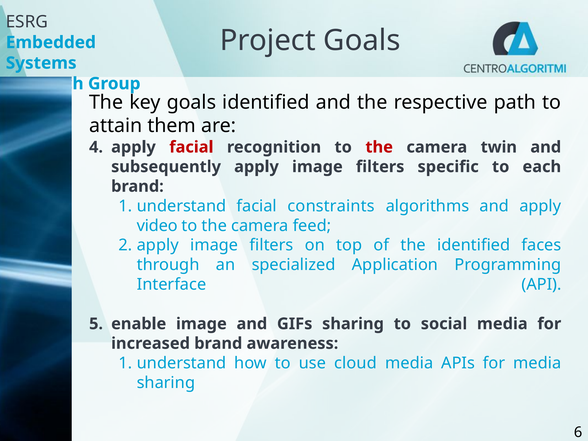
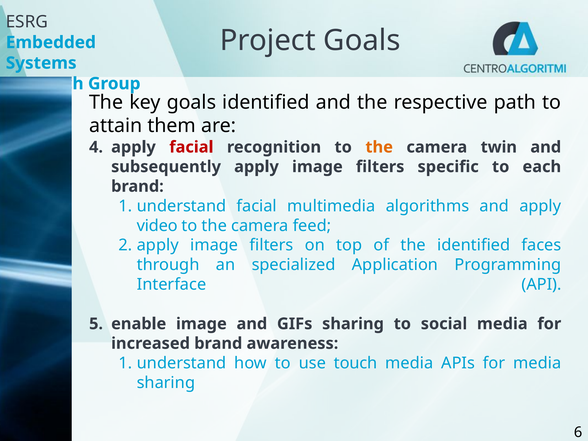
the at (379, 147) colour: red -> orange
constraints: constraints -> multimedia
cloud: cloud -> touch
